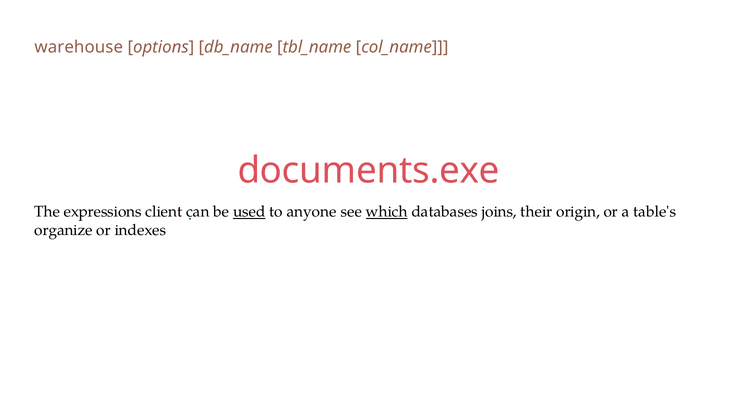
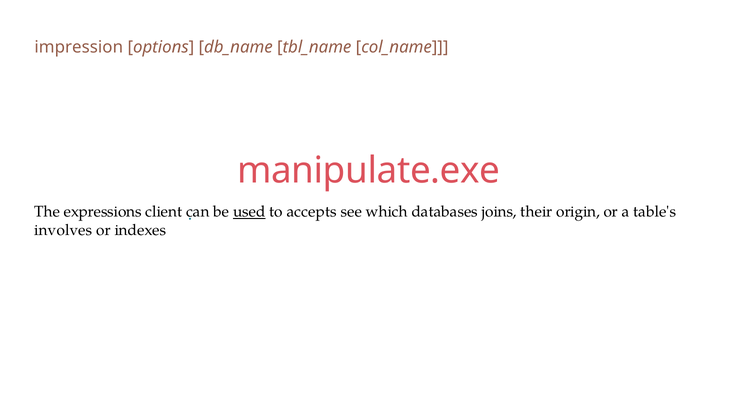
warehouse: warehouse -> impression
documents.exe: documents.exe -> manipulate.exe
anyone: anyone -> accepts
which underline: present -> none
organize: organize -> involves
